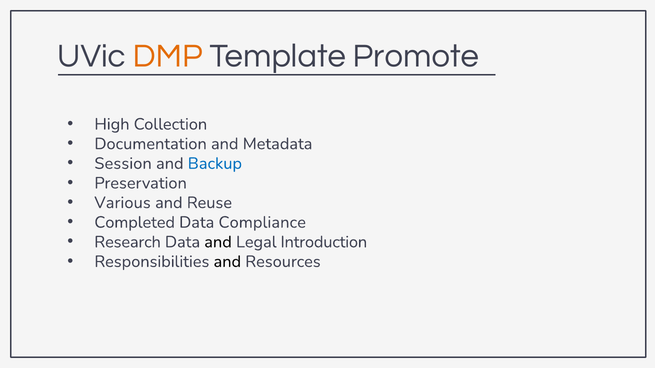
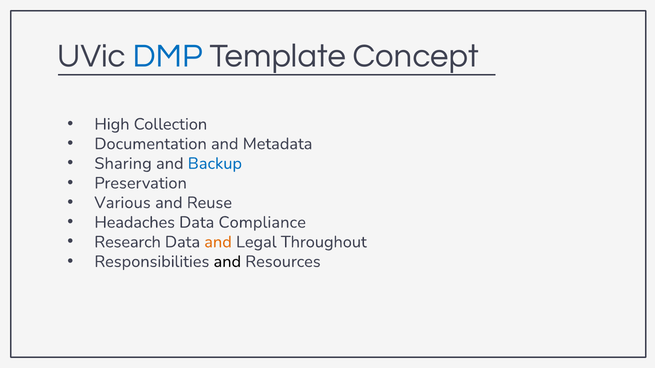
DMP colour: orange -> blue
Promote: Promote -> Concept
Session: Session -> Sharing
Completed: Completed -> Headaches
and at (218, 242) colour: black -> orange
Introduction: Introduction -> Throughout
